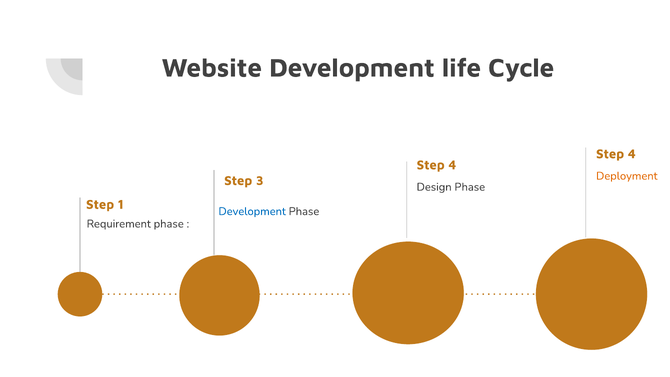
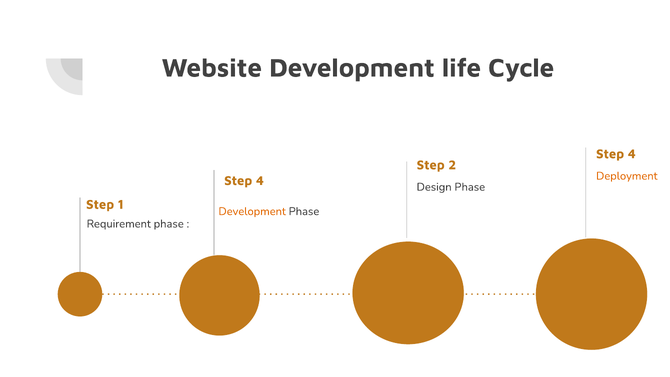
4 at (452, 165): 4 -> 2
3 at (260, 181): 3 -> 4
Development at (252, 211) colour: blue -> orange
